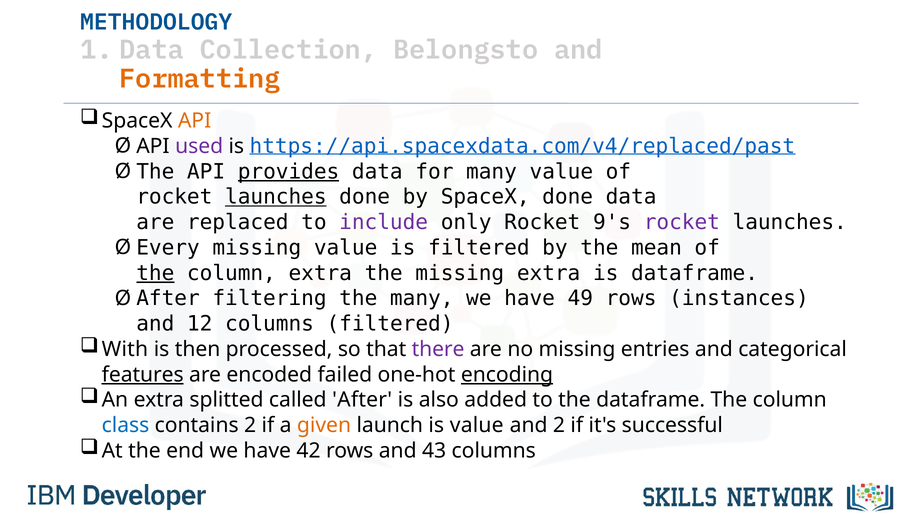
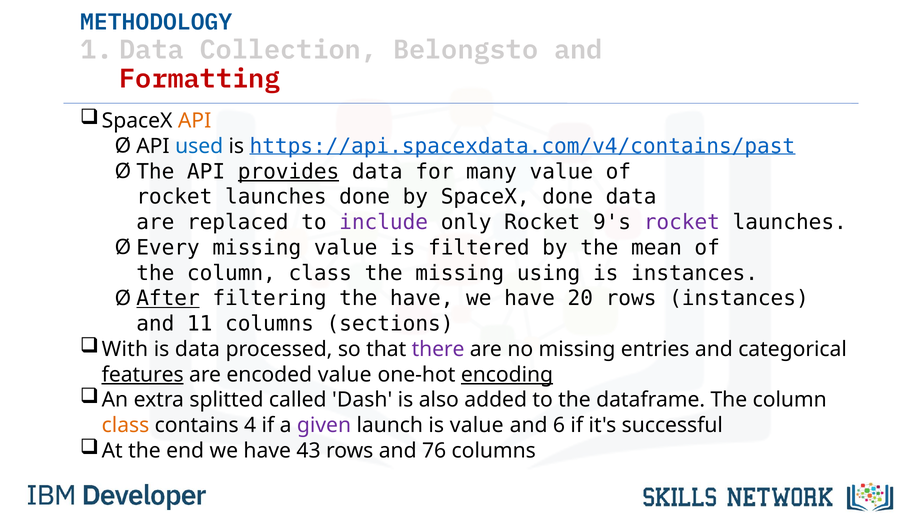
Formatting colour: orange -> red
used colour: purple -> blue
https://api.spacexdata.com/v4/replaced/past: https://api.spacexdata.com/v4/replaced/past -> https://api.spacexdata.com/v4/contains/past
launches at (276, 197) underline: present -> none
the at (155, 273) underline: present -> none
extra at (320, 273): extra -> class
missing extra: extra -> using
is dataframe: dataframe -> instances
After at (168, 298) underline: none -> present
the many: many -> have
49: 49 -> 20
12: 12 -> 11
columns filtered: filtered -> sections
is then: then -> data
encoded failed: failed -> value
called After: After -> Dash
class at (126, 425) colour: blue -> orange
contains 2: 2 -> 4
given colour: orange -> purple
and 2: 2 -> 6
42: 42 -> 43
43: 43 -> 76
